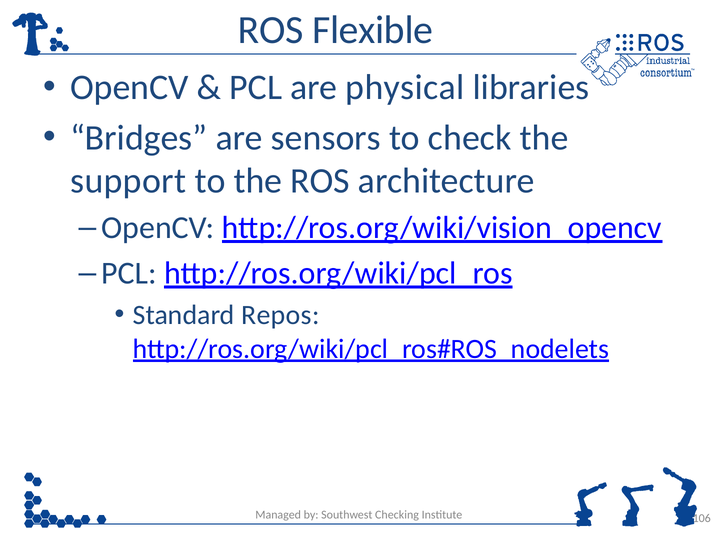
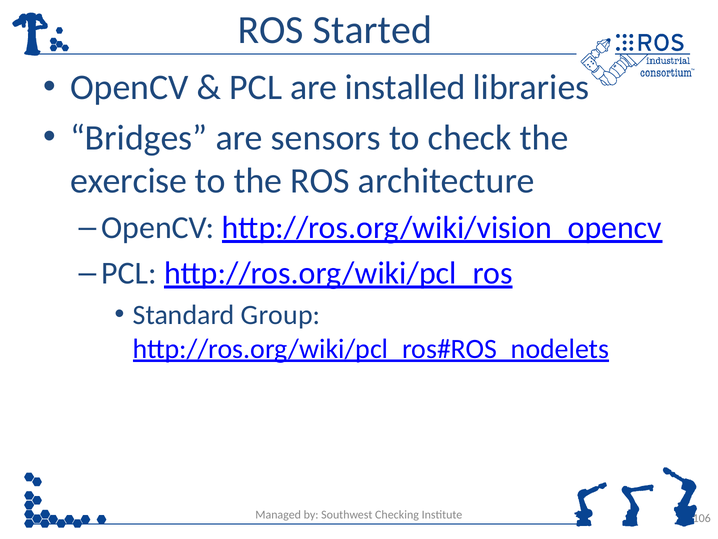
Flexible: Flexible -> Started
physical: physical -> installed
support: support -> exercise
Repos: Repos -> Group
